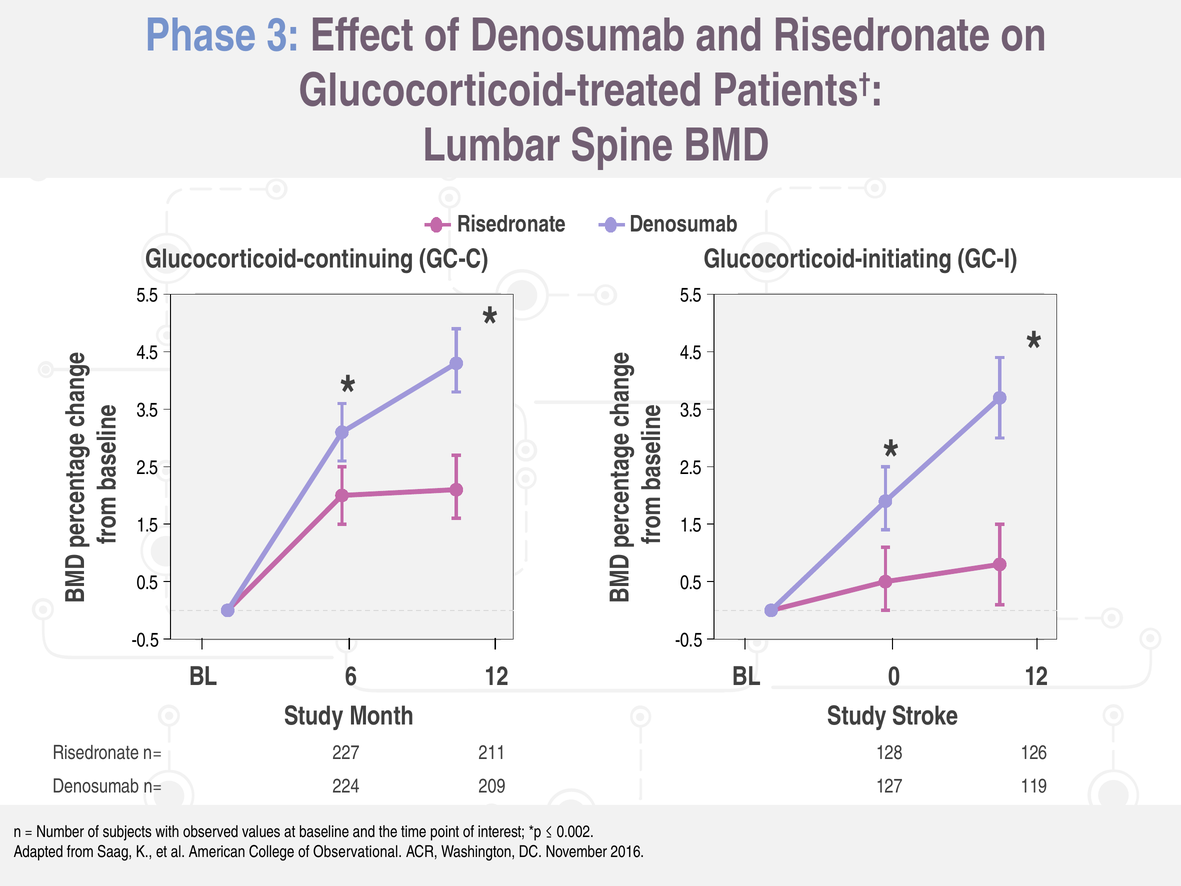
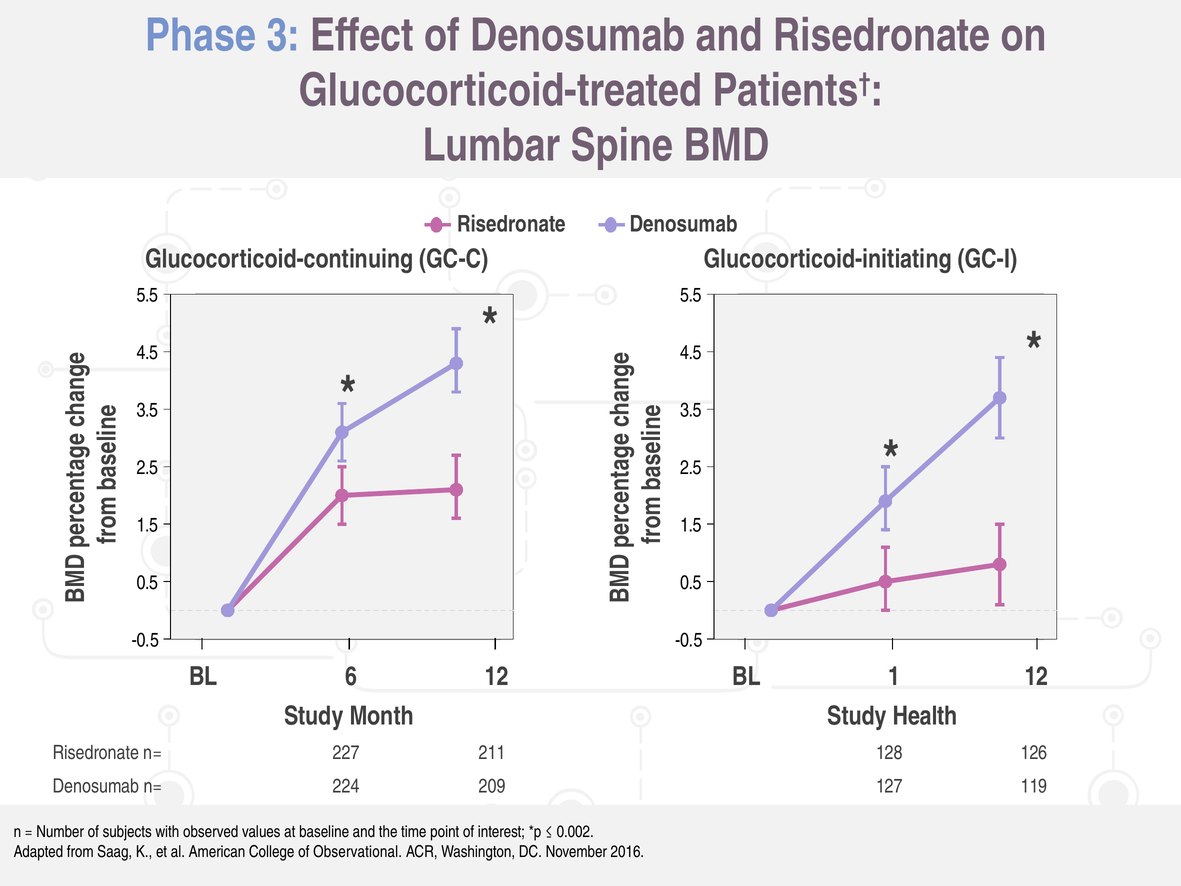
0: 0 -> 1
Stroke: Stroke -> Health
